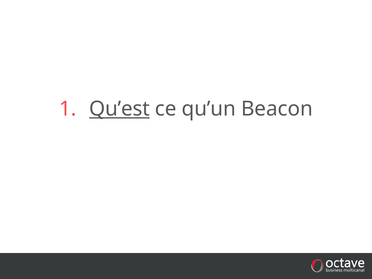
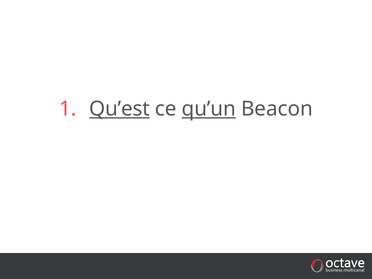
qu’un underline: none -> present
